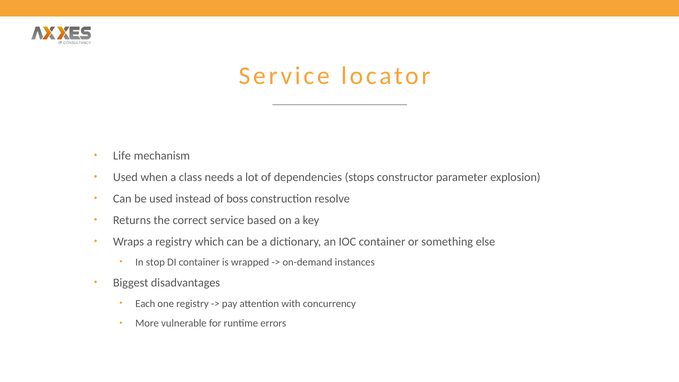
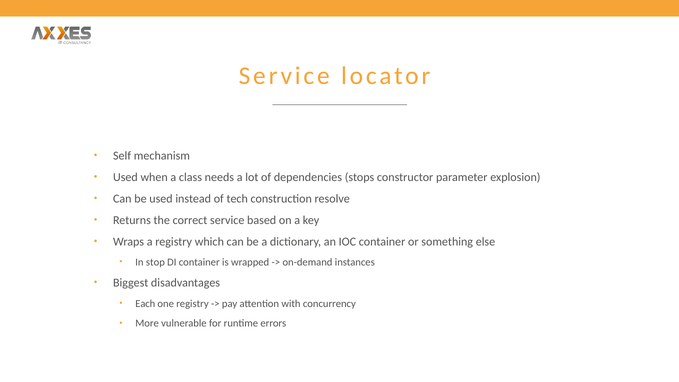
Life: Life -> Self
boss: boss -> tech
